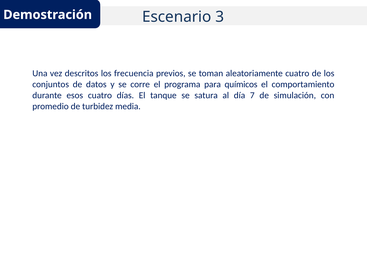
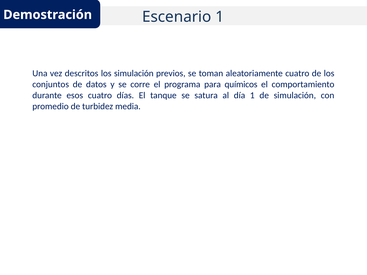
Escenario 3: 3 -> 1
los frecuencia: frecuencia -> simulación
día 7: 7 -> 1
